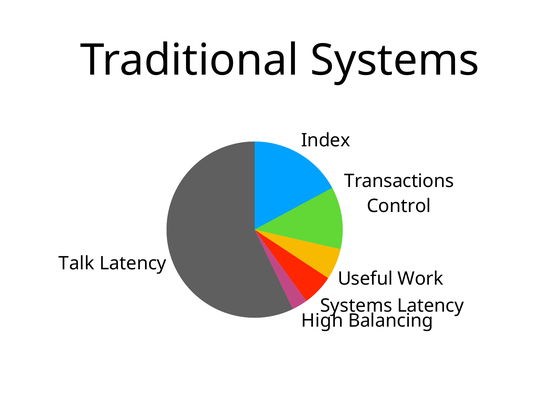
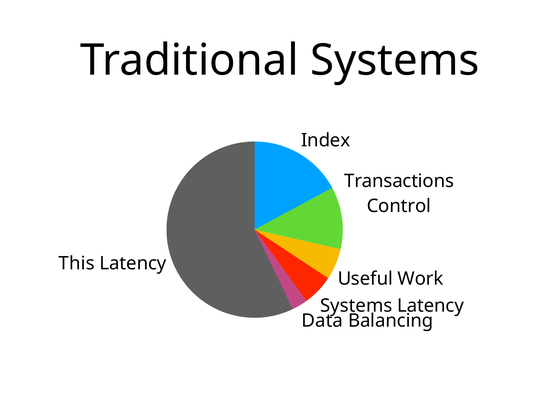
Talk: Talk -> This
High: High -> Data
